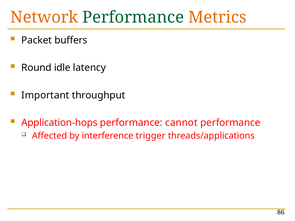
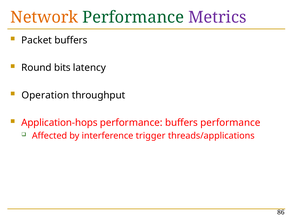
Metrics colour: orange -> purple
idle: idle -> bits
Important: Important -> Operation
performance cannot: cannot -> buffers
